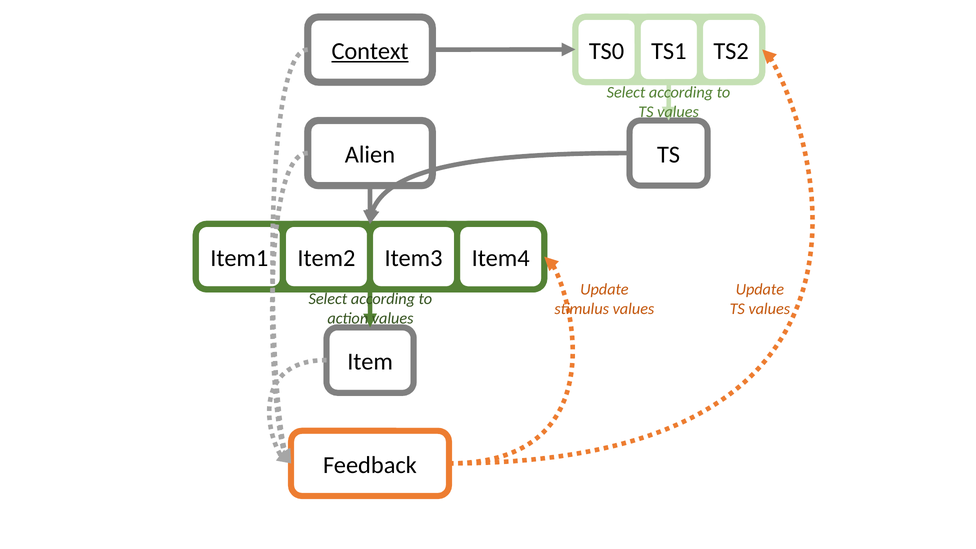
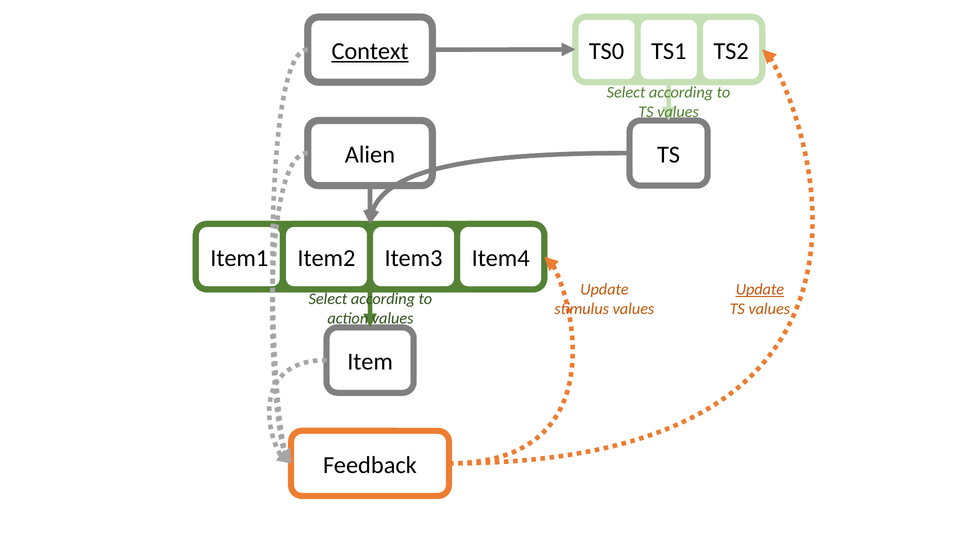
Update at (760, 290) underline: none -> present
